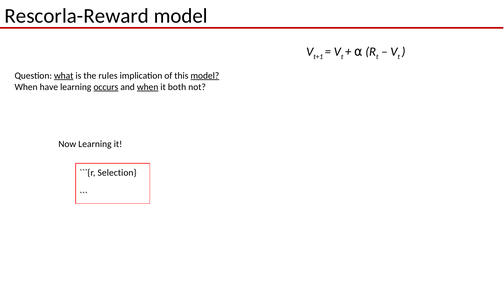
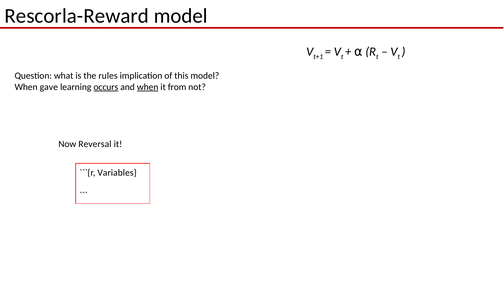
what underline: present -> none
model at (205, 76) underline: present -> none
have: have -> gave
both: both -> from
Now Learning: Learning -> Reversal
Selection: Selection -> Variables
